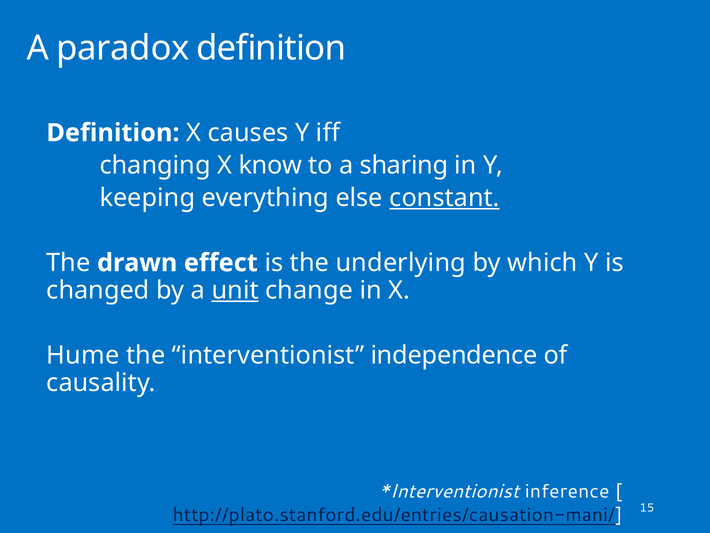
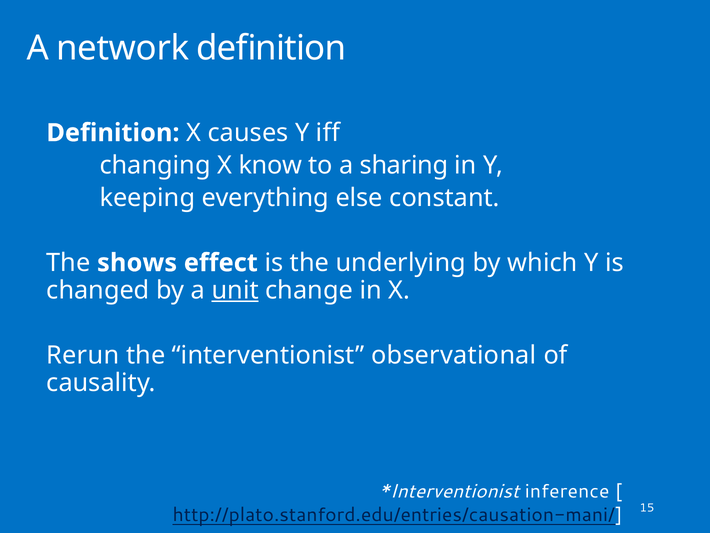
paradox: paradox -> network
constant underline: present -> none
drawn: drawn -> shows
Hume: Hume -> Rerun
independence: independence -> observational
